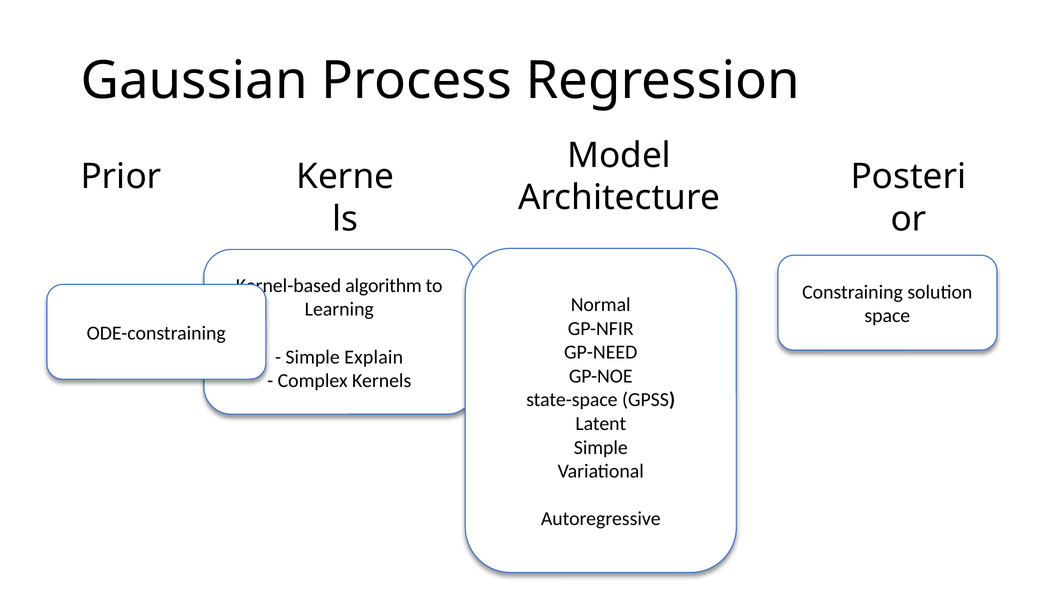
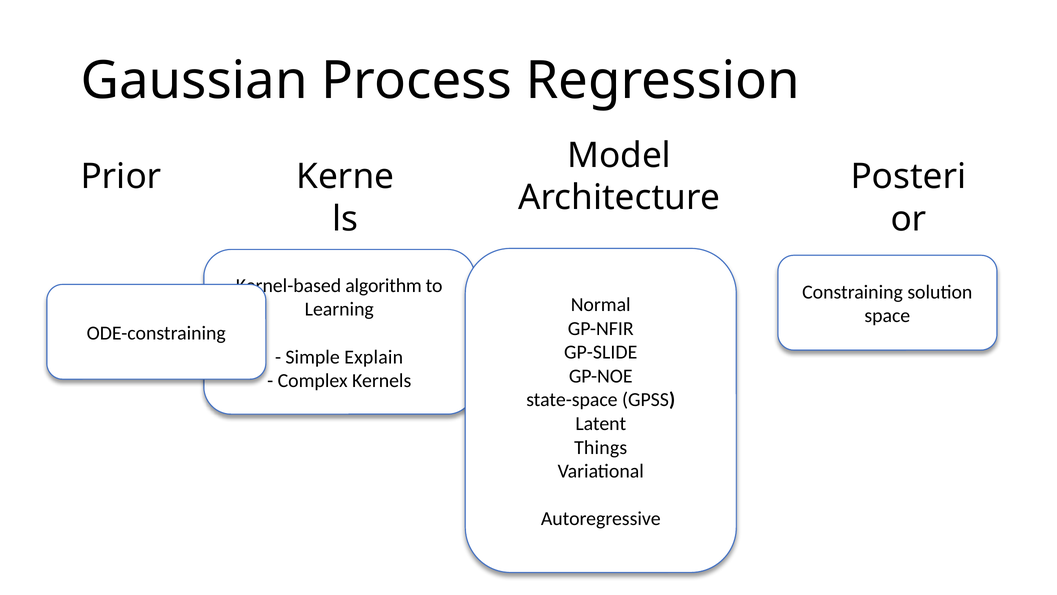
GP-NEED: GP-NEED -> GP-SLIDE
Simple at (601, 447): Simple -> Things
